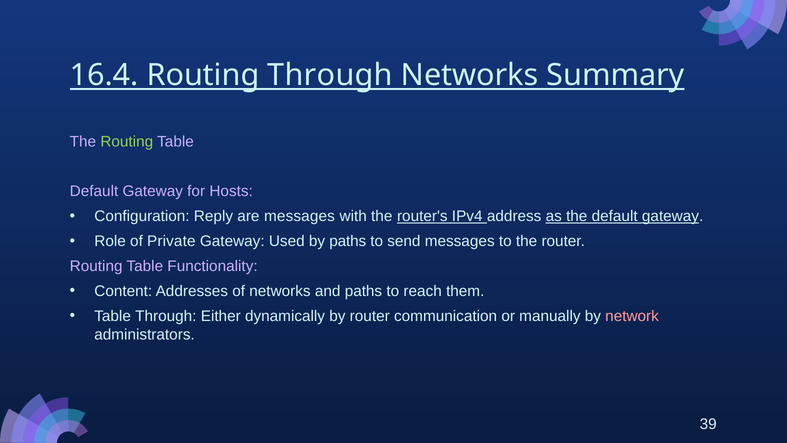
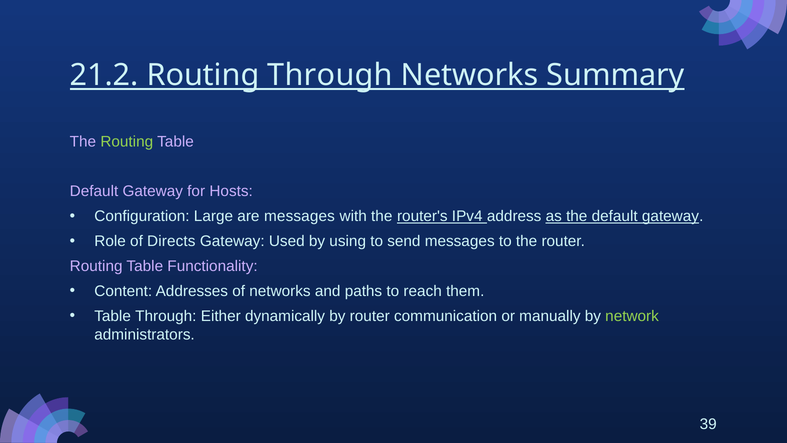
16.4: 16.4 -> 21.2
Reply: Reply -> Large
Private: Private -> Directs
by paths: paths -> using
network colour: pink -> light green
